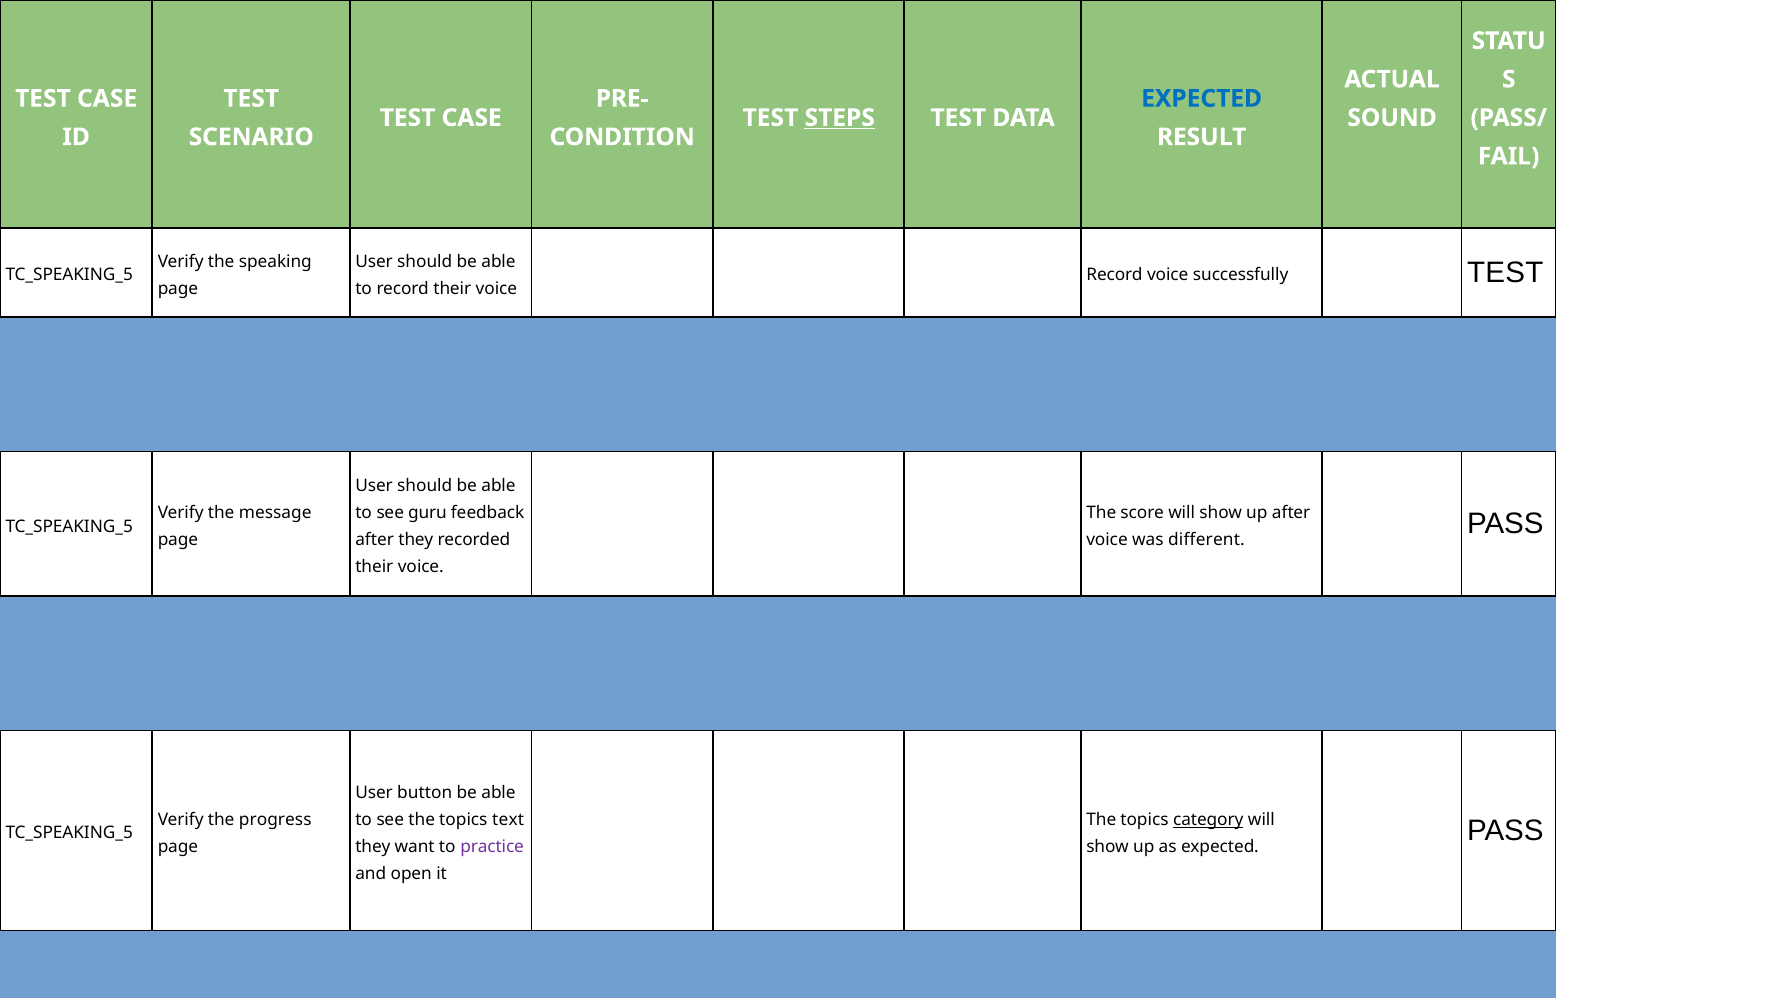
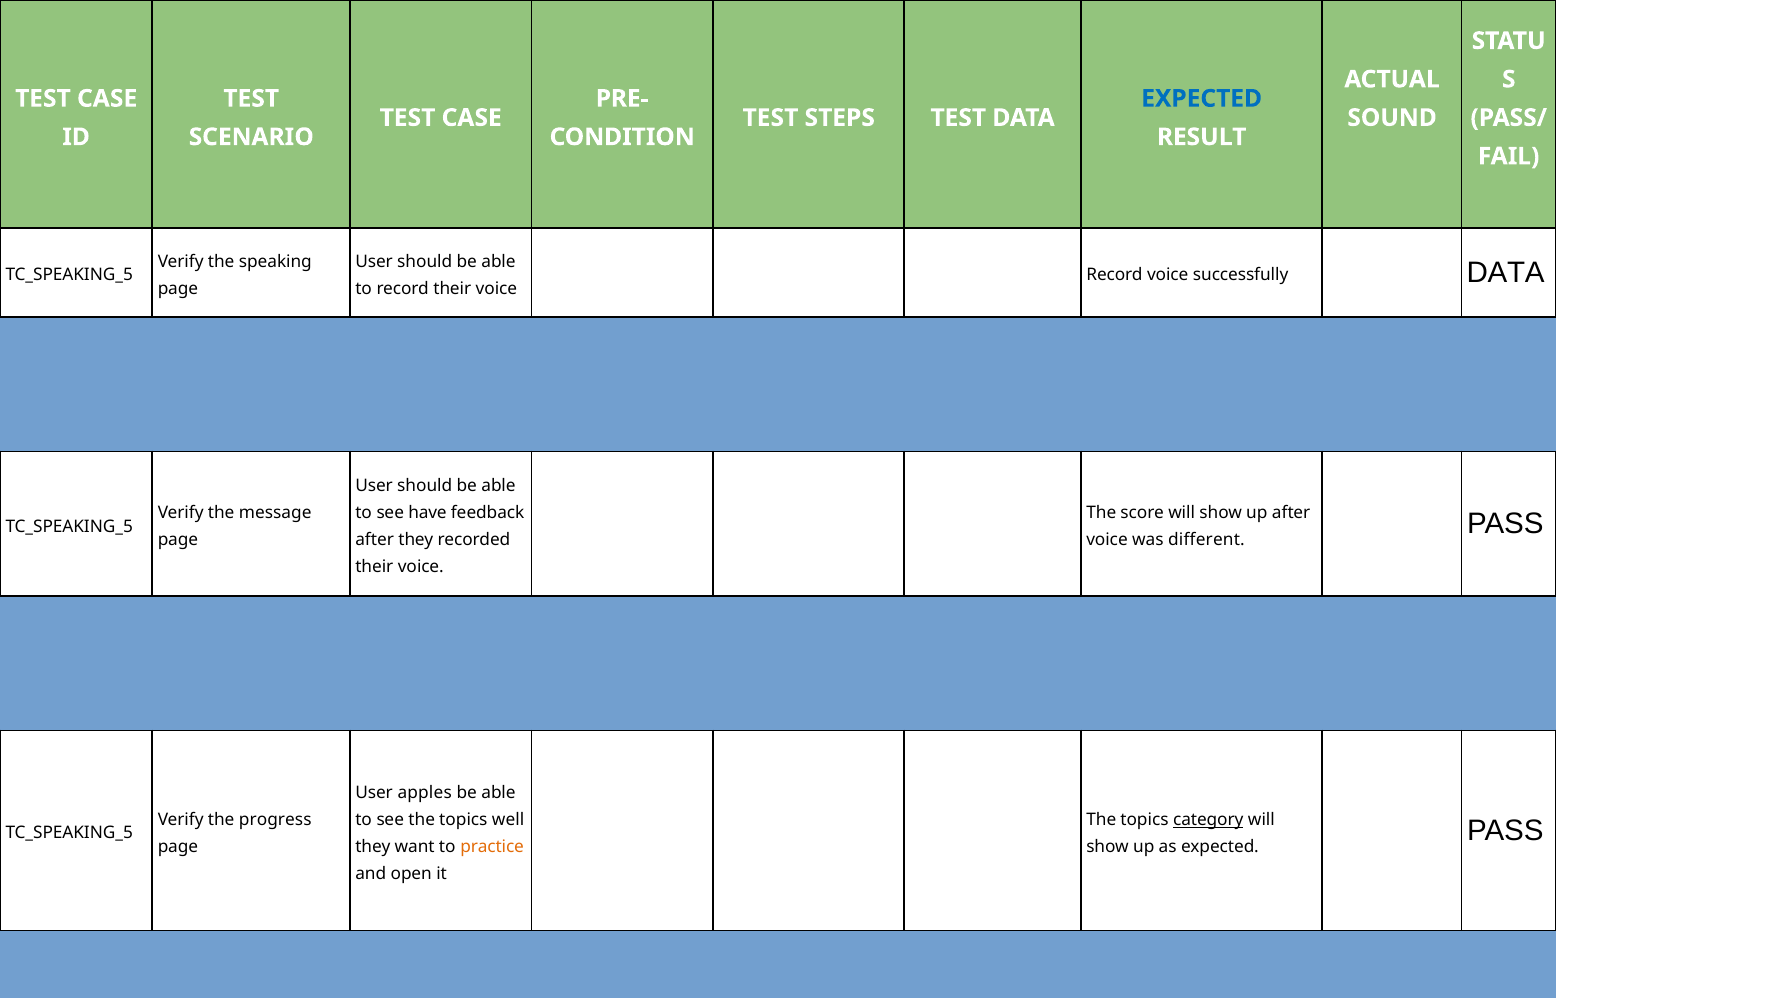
STEPS underline: present -> none
successfully TEST: TEST -> DATA
guru: guru -> have
button: button -> apples
text: text -> well
practice colour: purple -> orange
